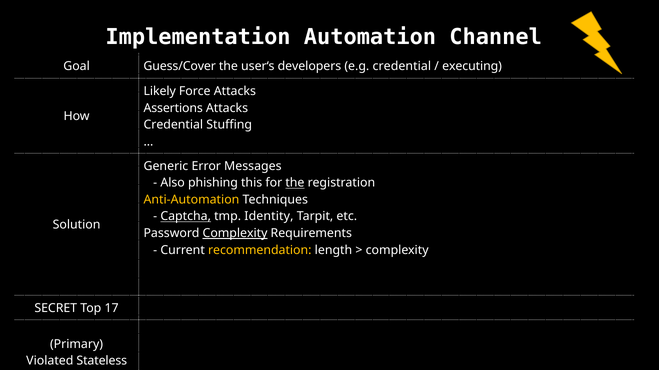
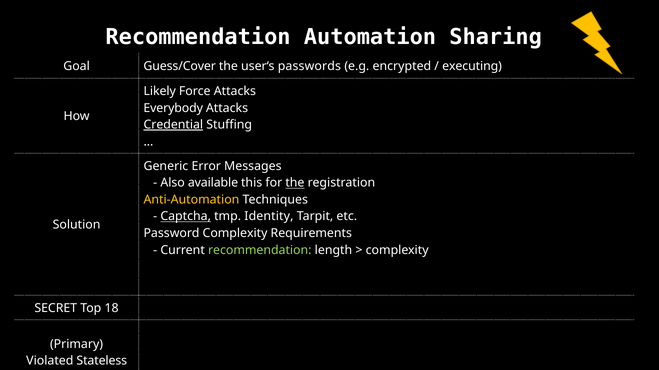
Implementation at (198, 37): Implementation -> Recommendation
Channel: Channel -> Sharing
developers: developers -> passwords
e.g credential: credential -> encrypted
Assertions: Assertions -> Everybody
Credential at (173, 125) underline: none -> present
phishing: phishing -> available
Complexity at (235, 234) underline: present -> none
recommendation at (260, 250) colour: yellow -> light green
17: 17 -> 18
